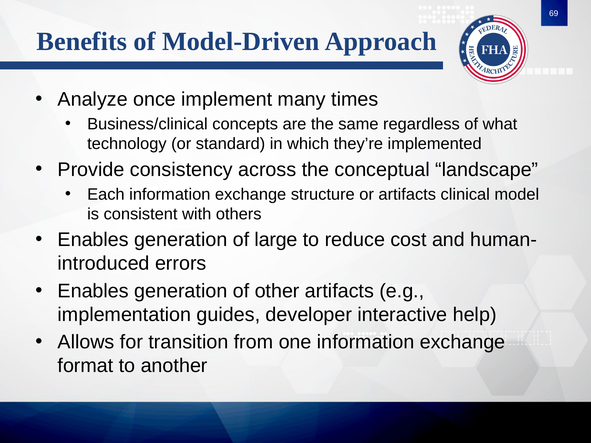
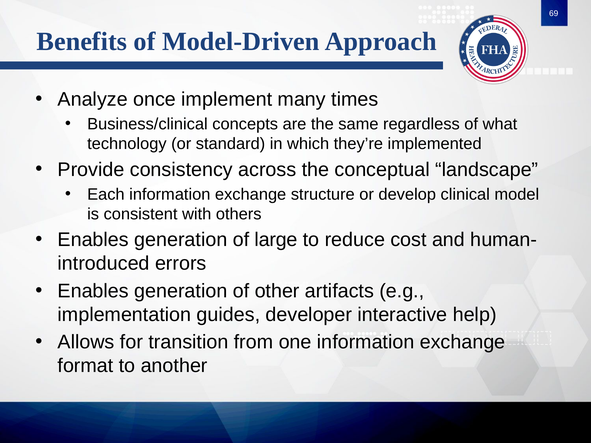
or artifacts: artifacts -> develop
